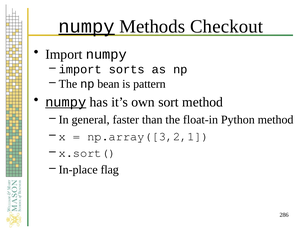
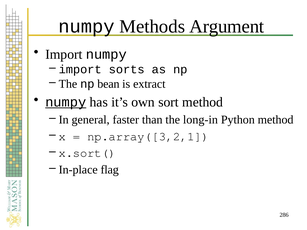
numpy at (87, 26) underline: present -> none
Checkout: Checkout -> Argument
pattern: pattern -> extract
float-in: float-in -> long-in
